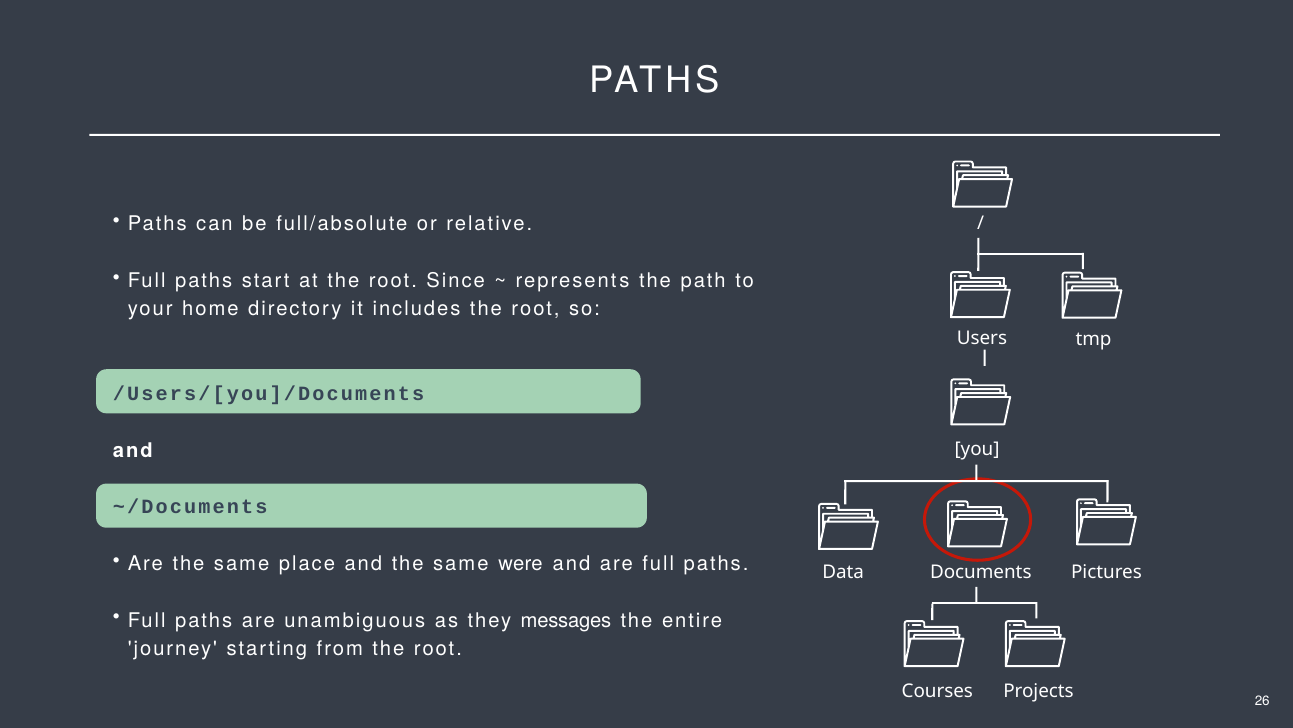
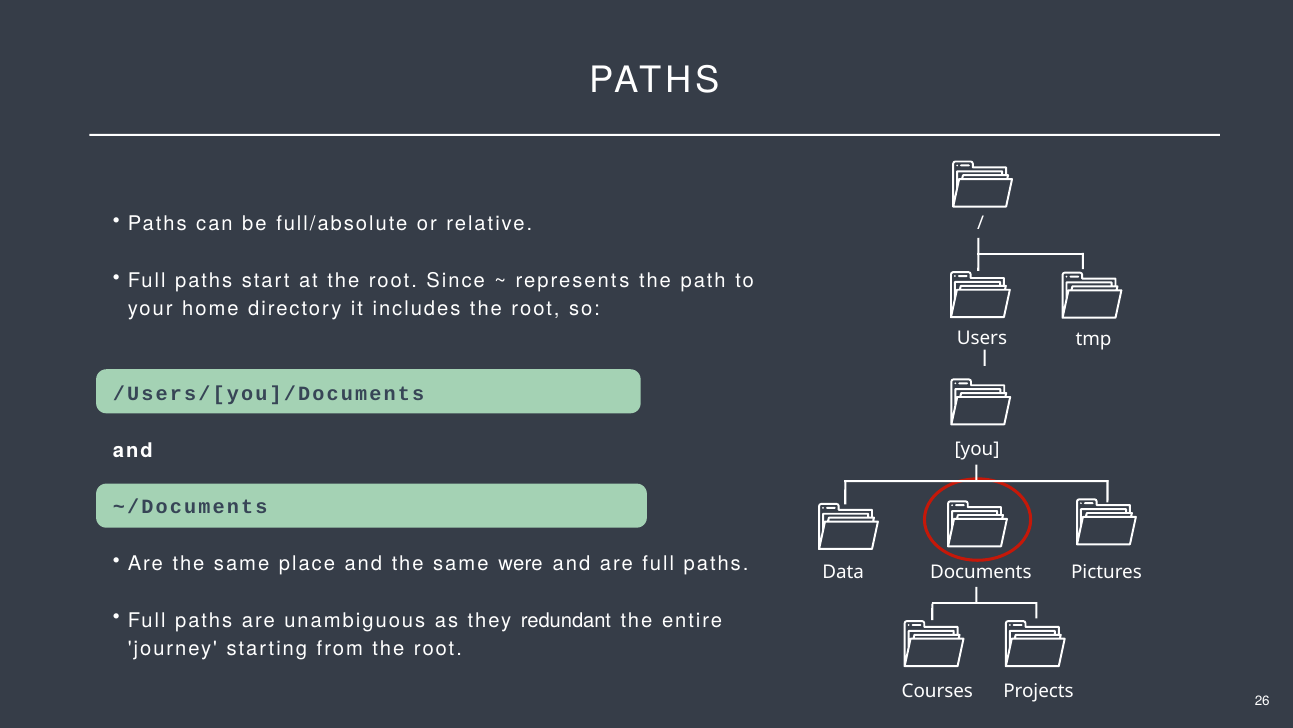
messages: messages -> redundant
